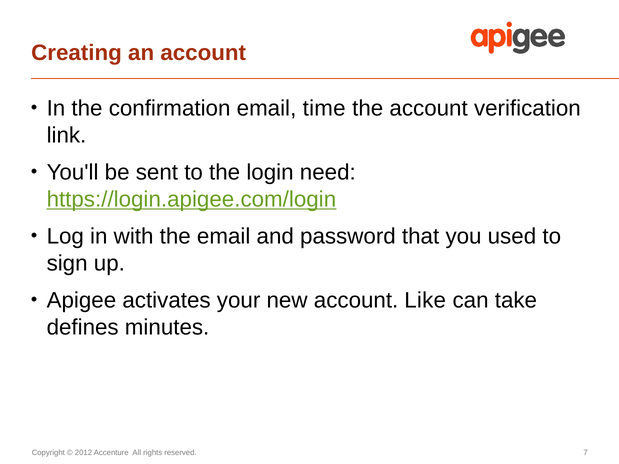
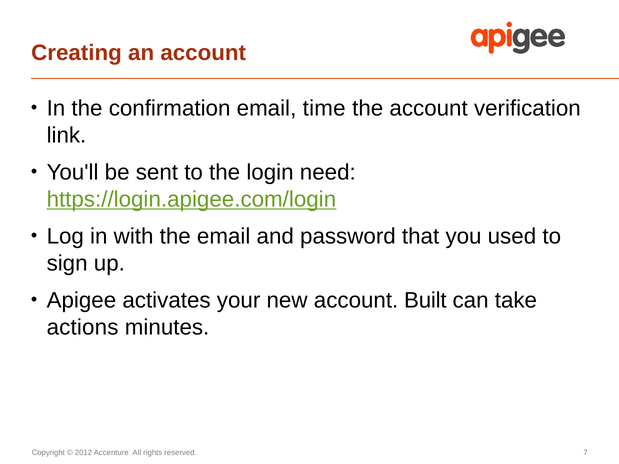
Like: Like -> Built
defines: defines -> actions
